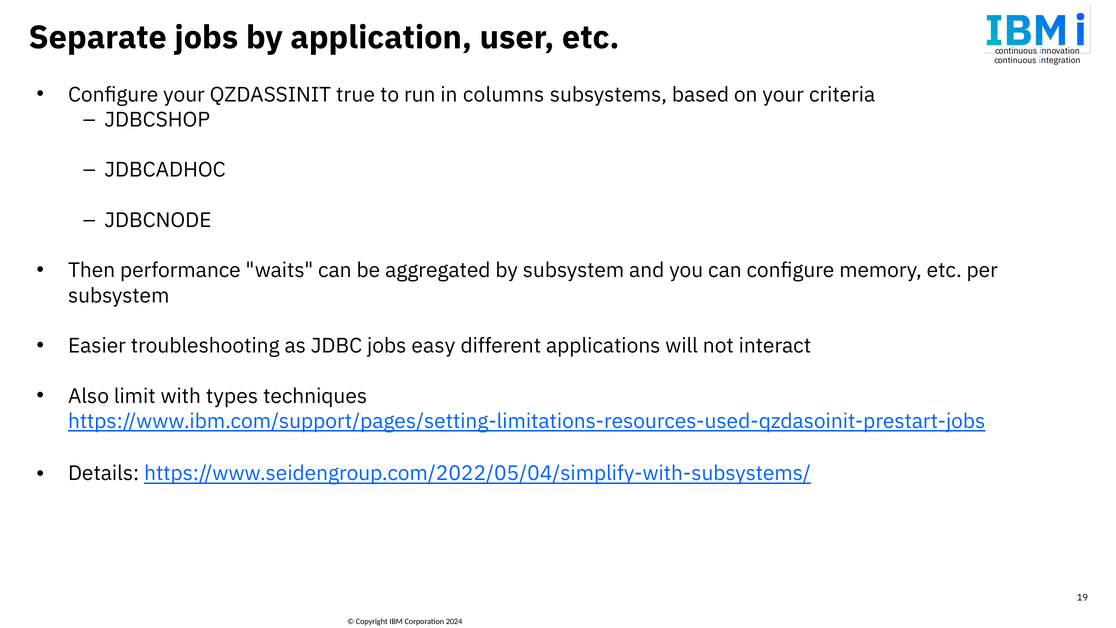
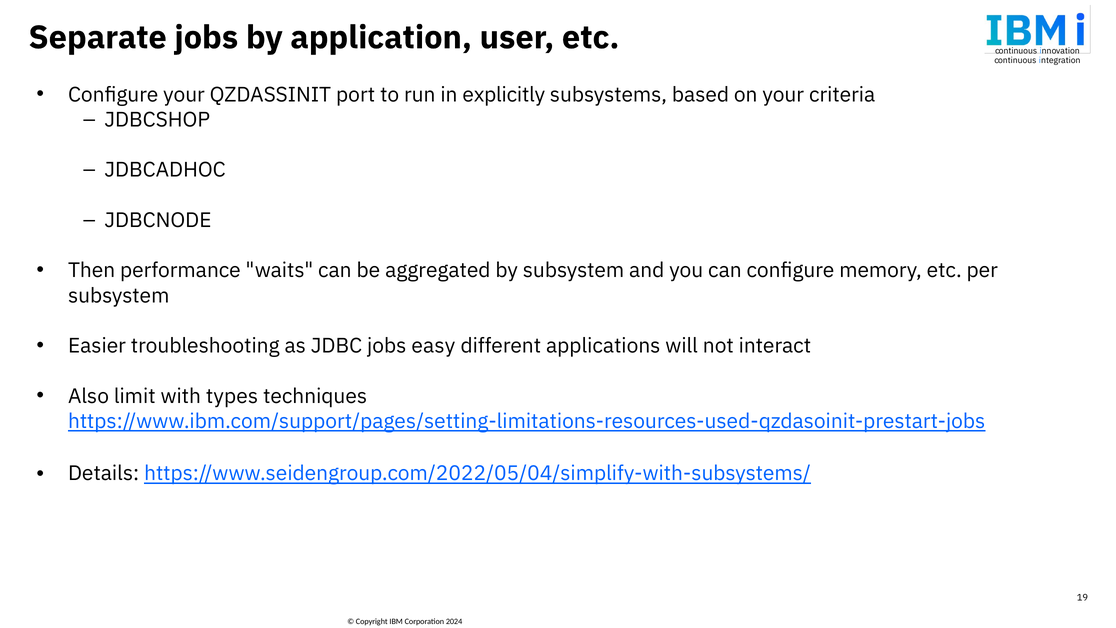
true: true -> port
columns: columns -> explicitly
